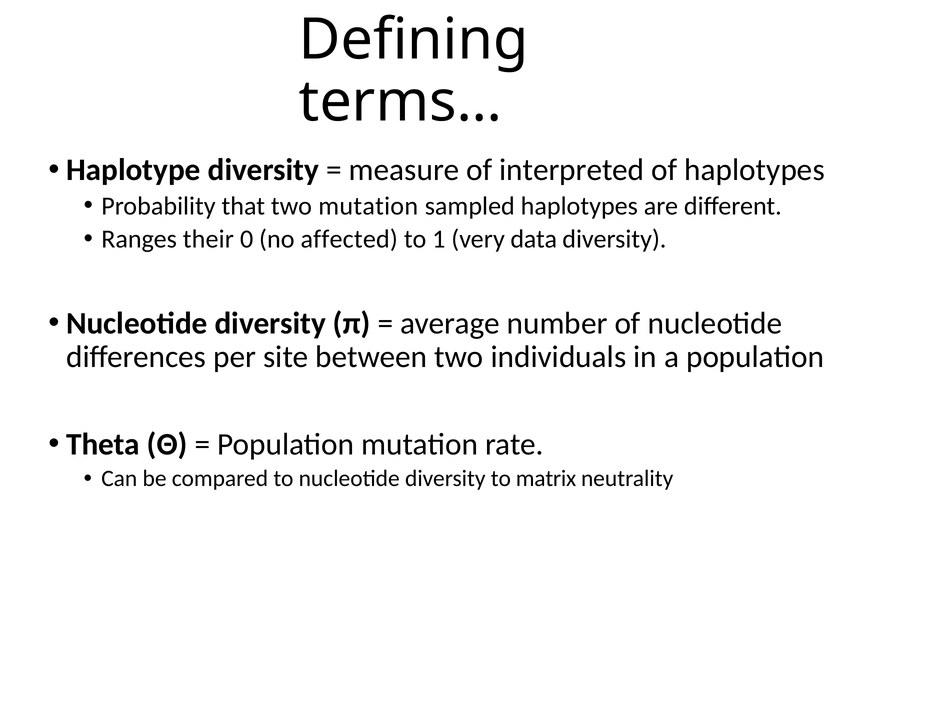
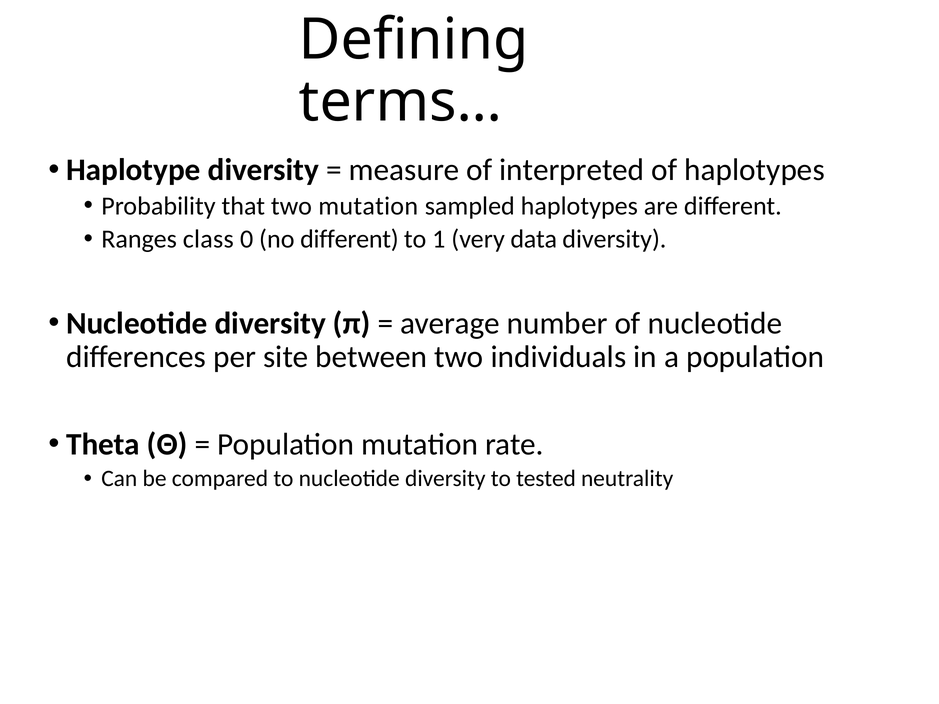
their: their -> class
no affected: affected -> different
matrix: matrix -> tested
